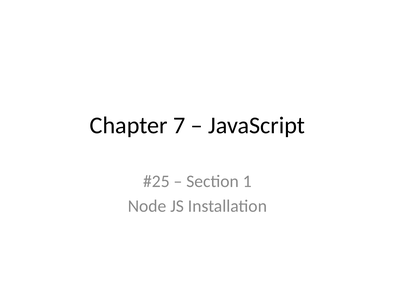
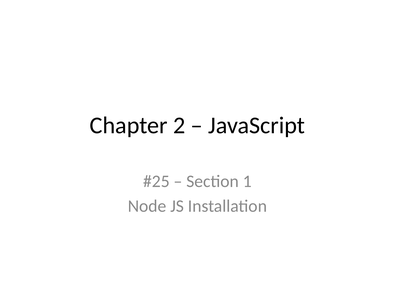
7: 7 -> 2
